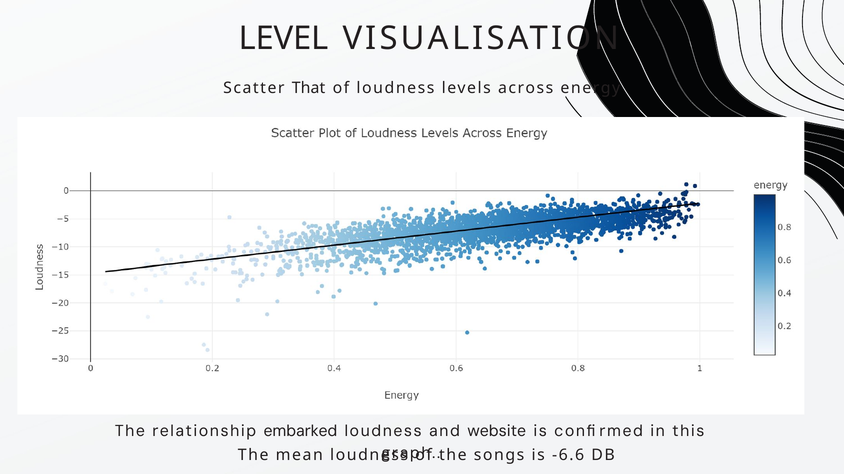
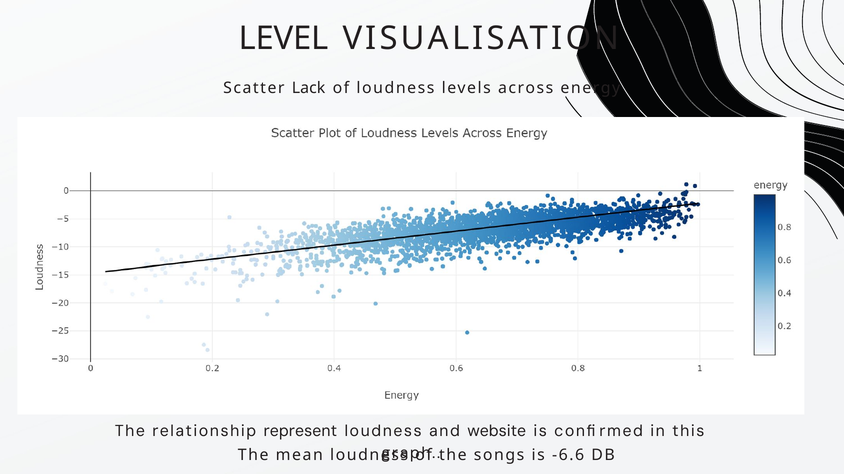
That: That -> Lack
embarked: embarked -> represent
